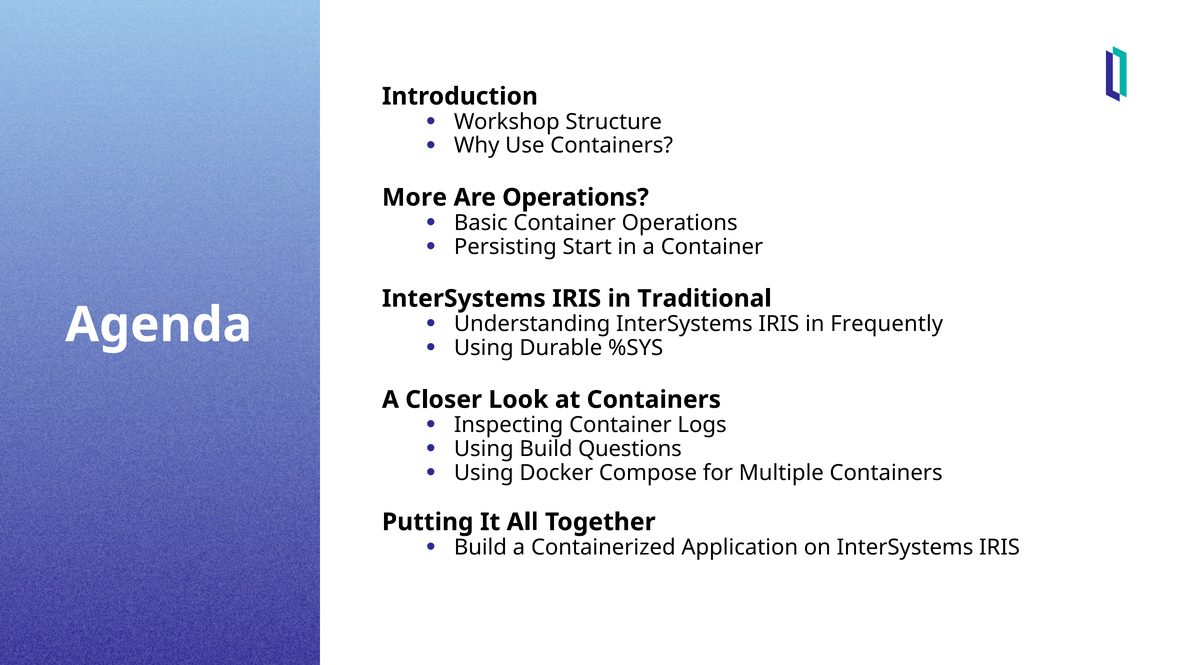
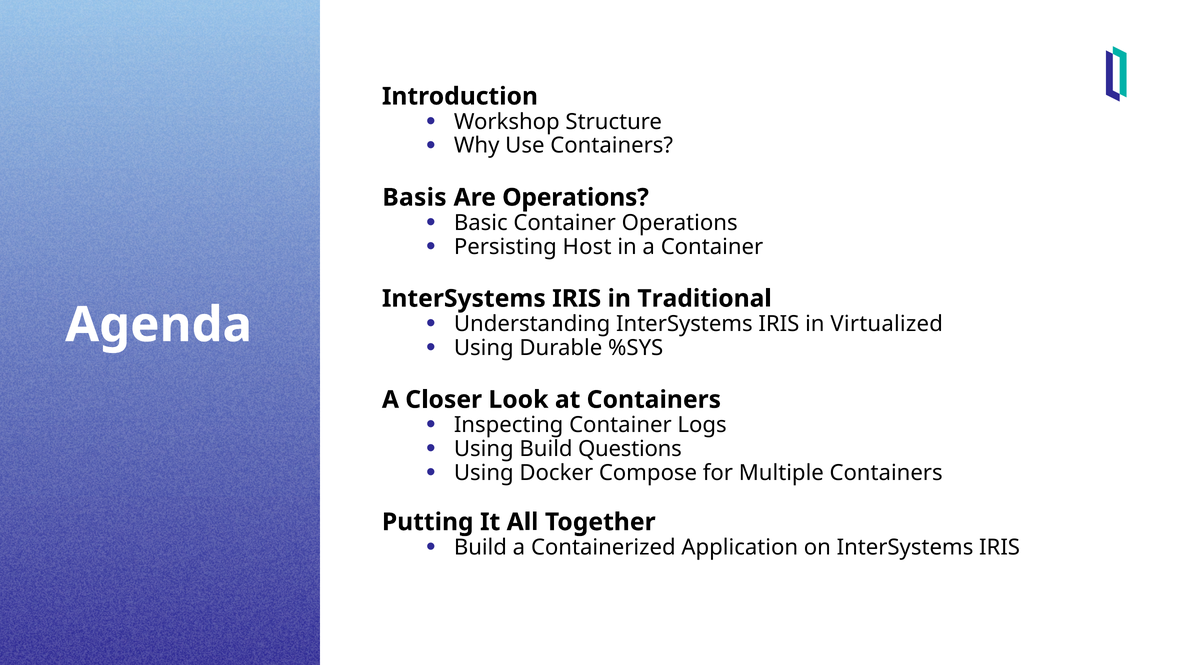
More: More -> Basis
Start: Start -> Host
Frequently: Frequently -> Virtualized
